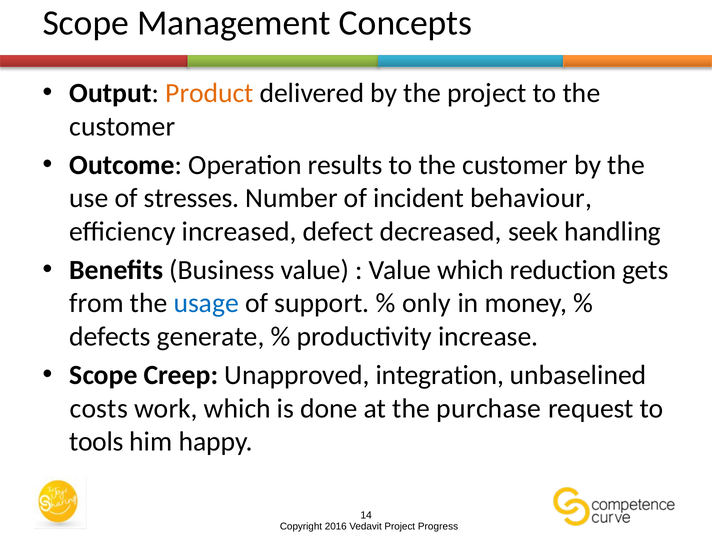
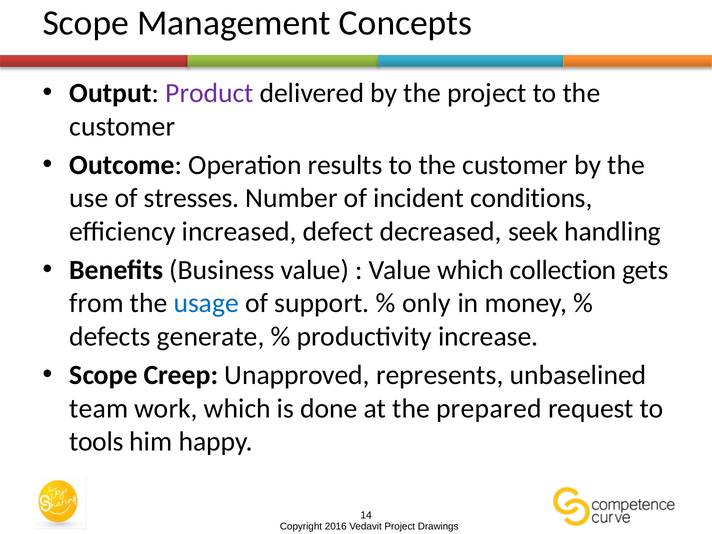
Product colour: orange -> purple
behaviour: behaviour -> conditions
reduction: reduction -> collection
integration: integration -> represents
costs: costs -> team
purchase: purchase -> prepared
Progress: Progress -> Drawings
